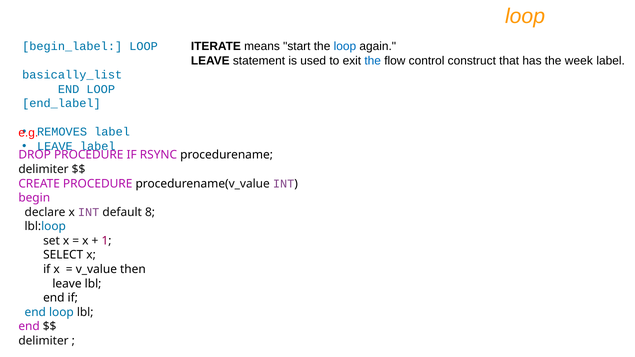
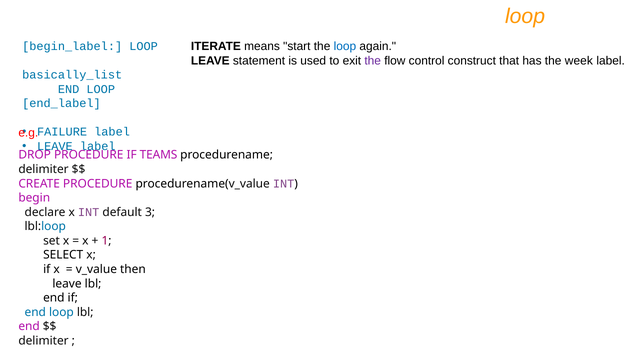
the at (373, 61) colour: blue -> purple
REMOVES: REMOVES -> FAILURE
RSYNC: RSYNC -> TEAMS
8: 8 -> 3
